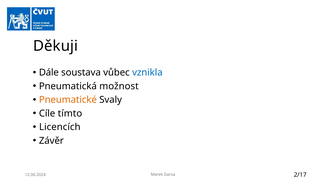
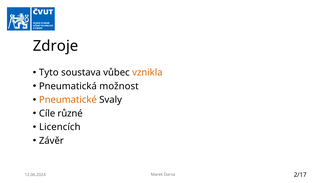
Děkuji: Děkuji -> Zdroje
Dále: Dále -> Tyto
vznikla colour: blue -> orange
tímto: tímto -> různé
